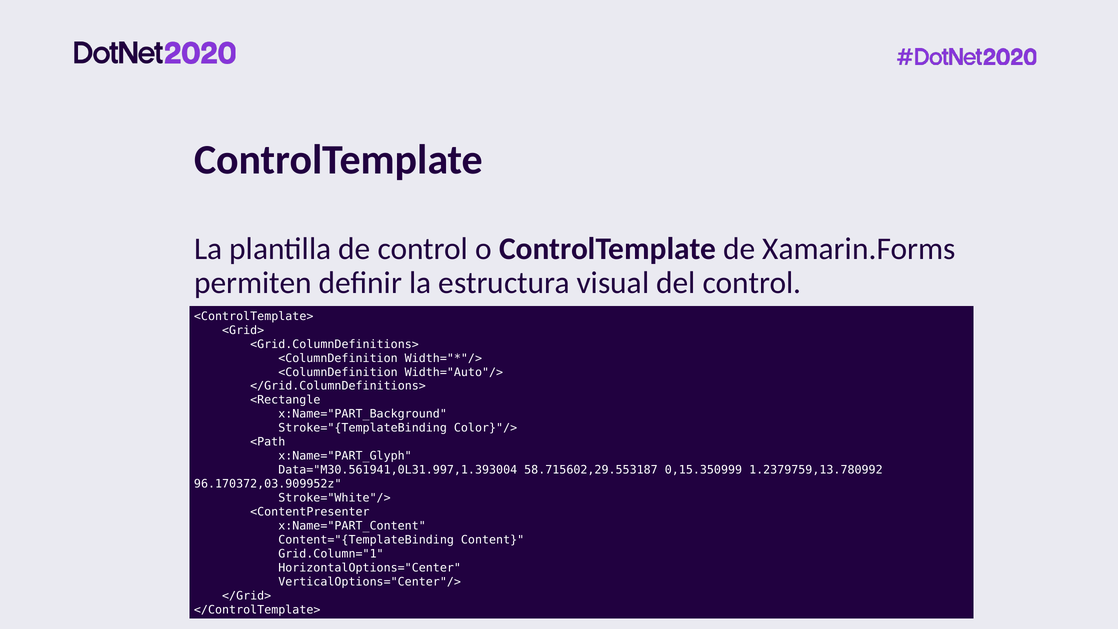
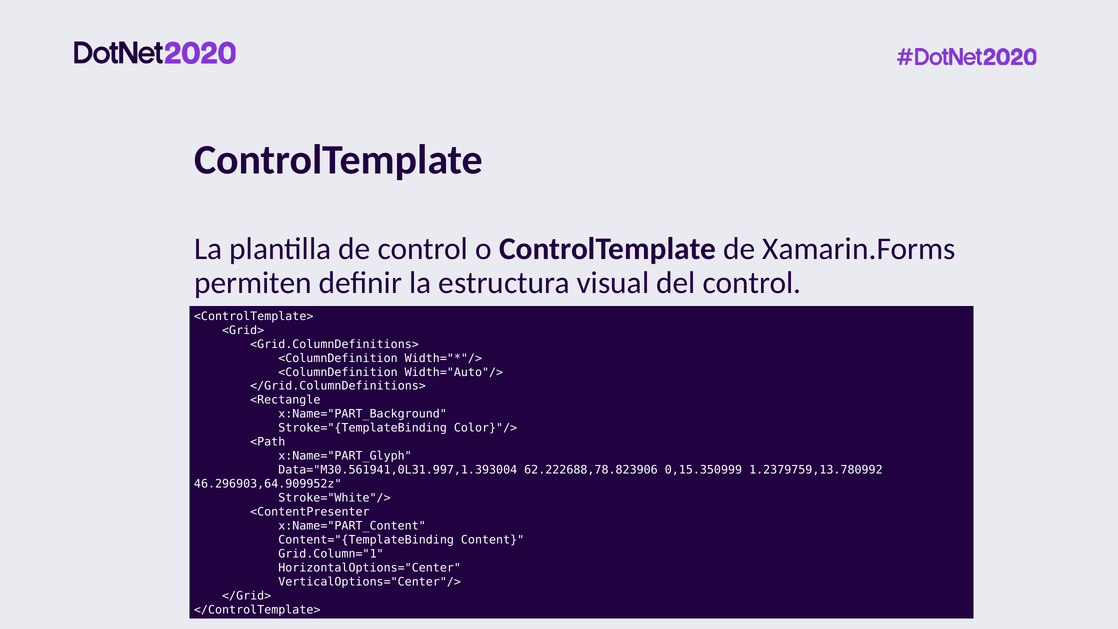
58.715602,29.553187: 58.715602,29.553187 -> 62.222688,78.823906
96.170372,03.909952z: 96.170372,03.909952z -> 46.296903,64.909952z
